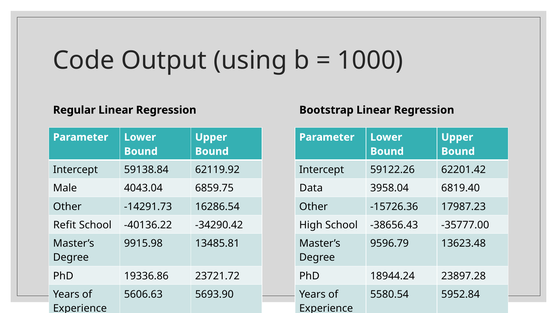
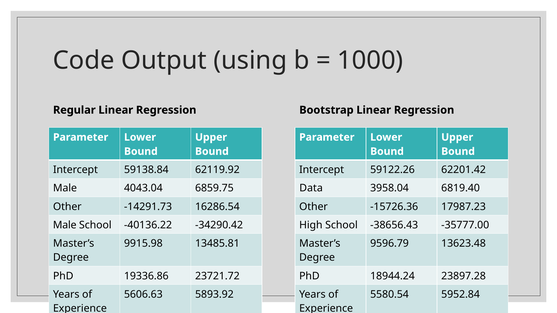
Refit at (65, 225): Refit -> Male
5693.90: 5693.90 -> 5893.92
